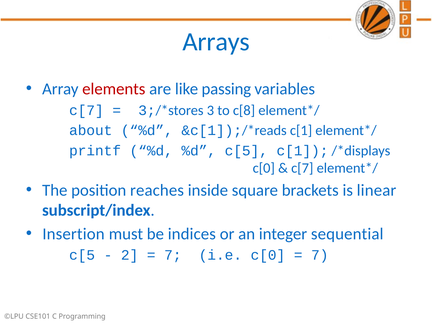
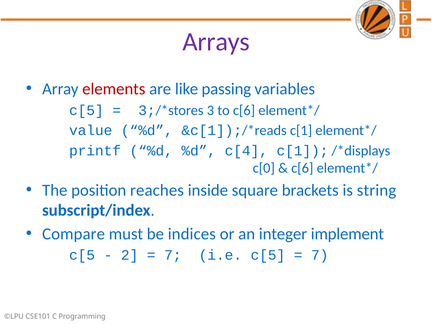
Arrays colour: blue -> purple
c[7 at (86, 110): c[7 -> c[5
to c[8: c[8 -> c[6
about: about -> value
%d c[5: c[5 -> c[4
c[7 at (302, 168): c[7 -> c[6
linear: linear -> string
Insertion: Insertion -> Compare
sequential: sequential -> implement
i.e c[0: c[0 -> c[5
